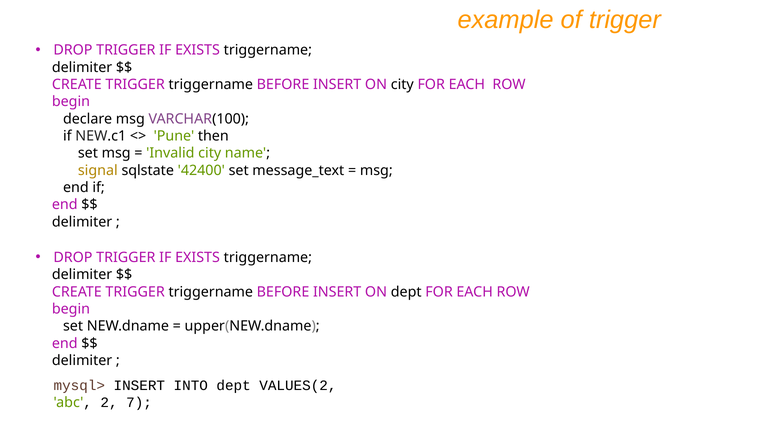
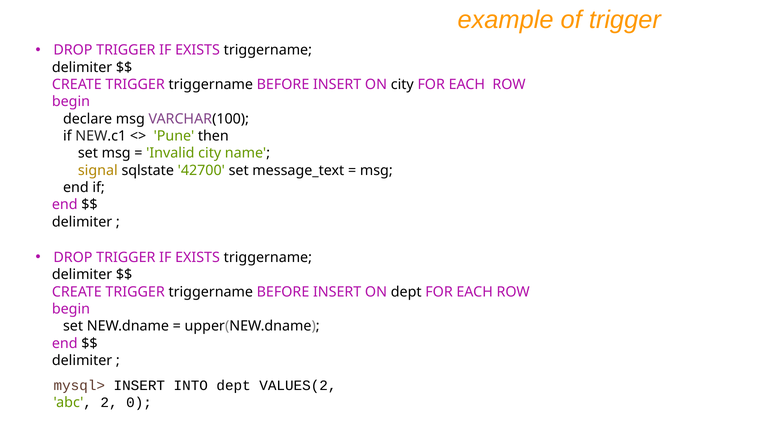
42400: 42400 -> 42700
7: 7 -> 0
